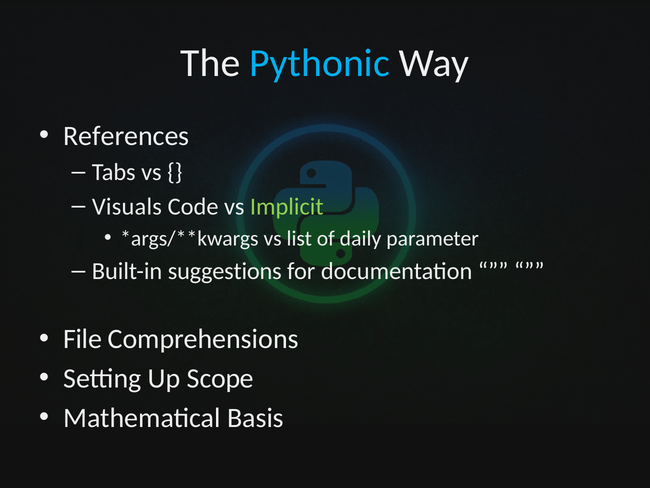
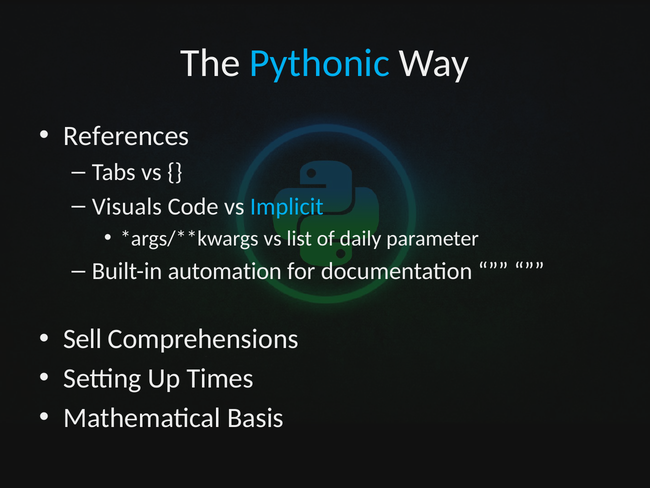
Implicit colour: light green -> light blue
suggestions: suggestions -> automation
File: File -> Sell
Scope: Scope -> Times
